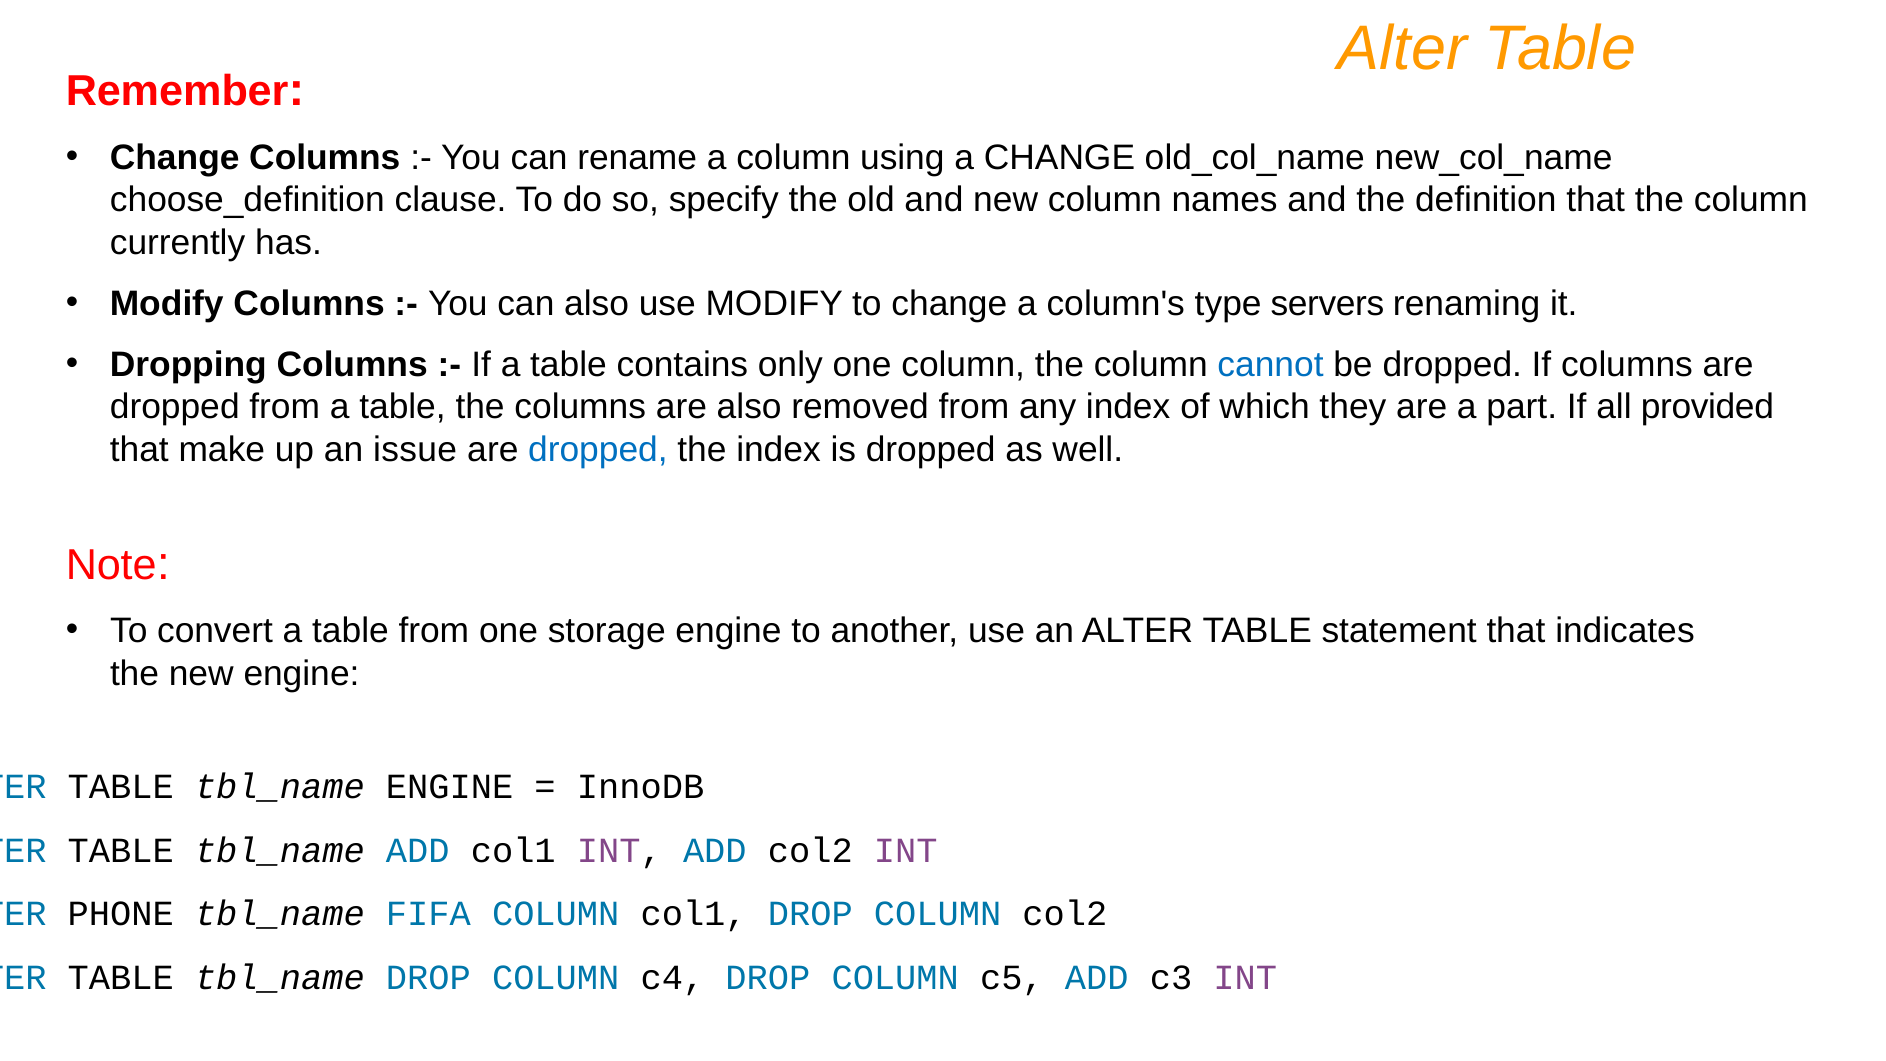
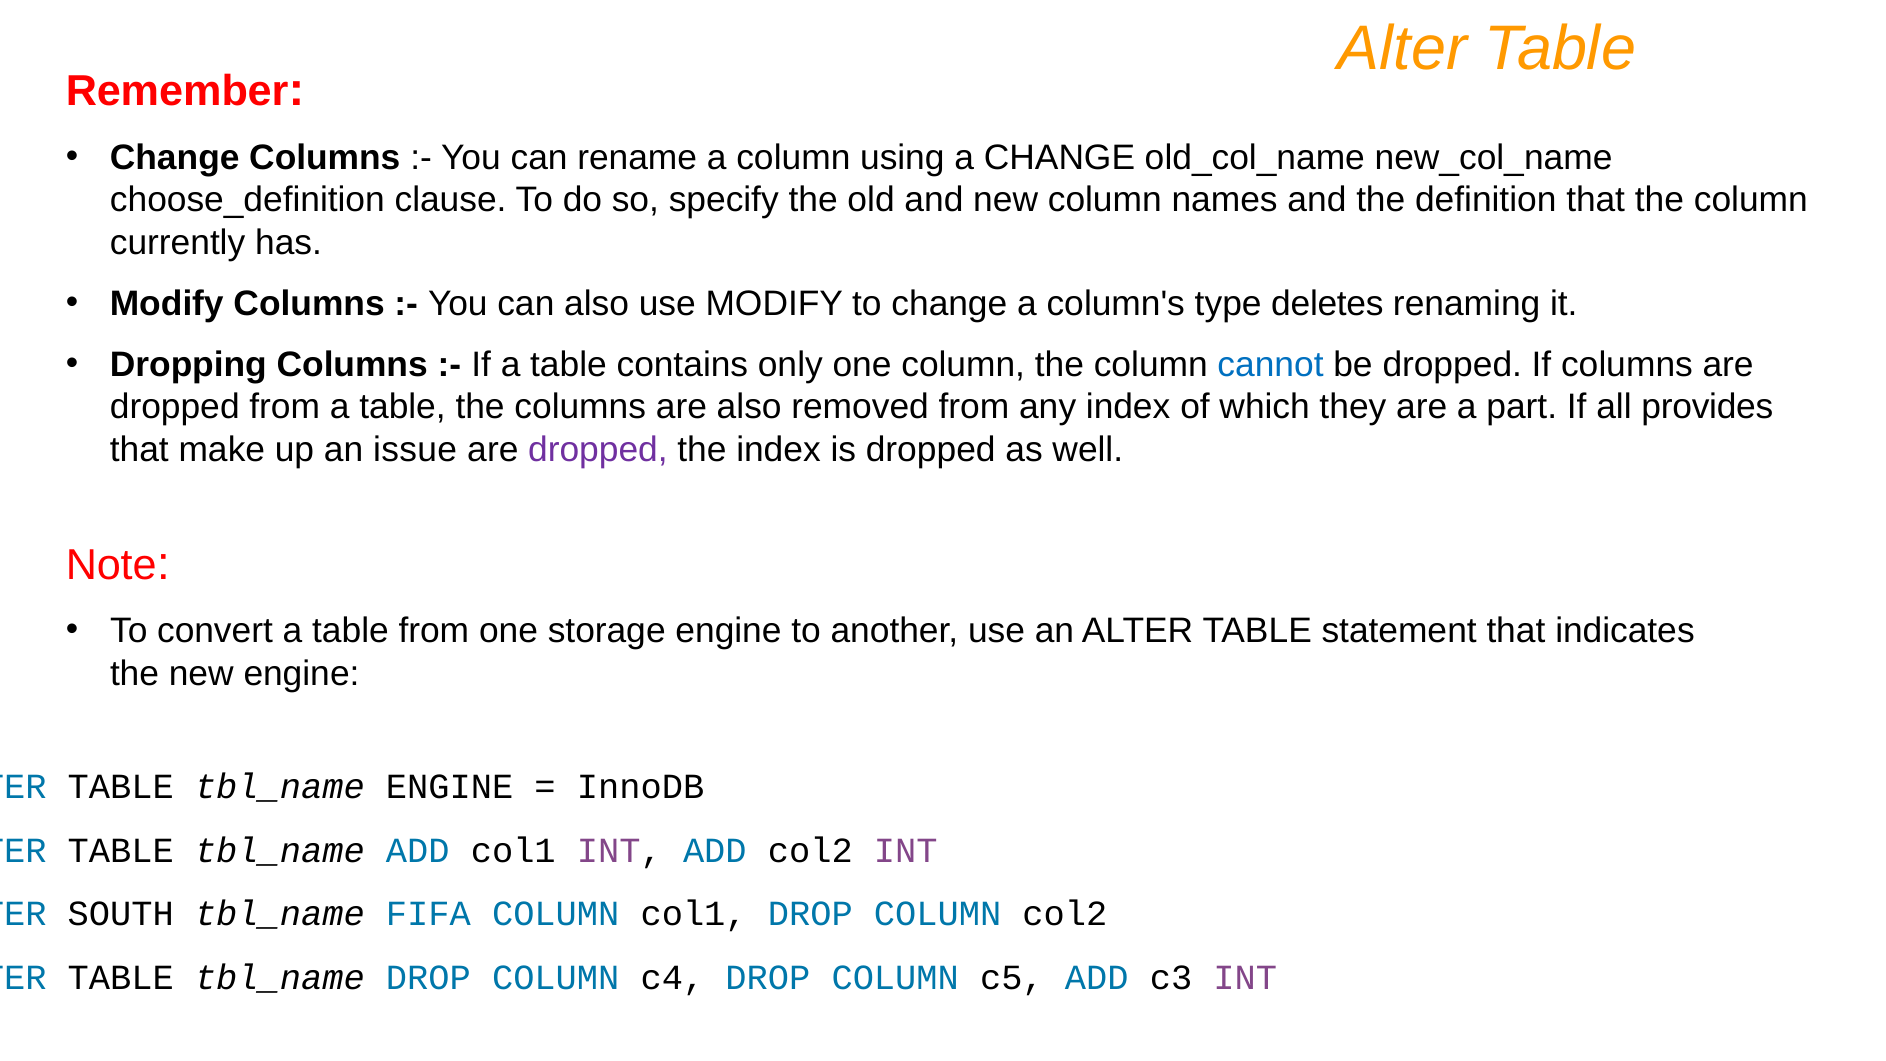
servers: servers -> deletes
provided: provided -> provides
dropped at (598, 450) colour: blue -> purple
PHONE: PHONE -> SOUTH
